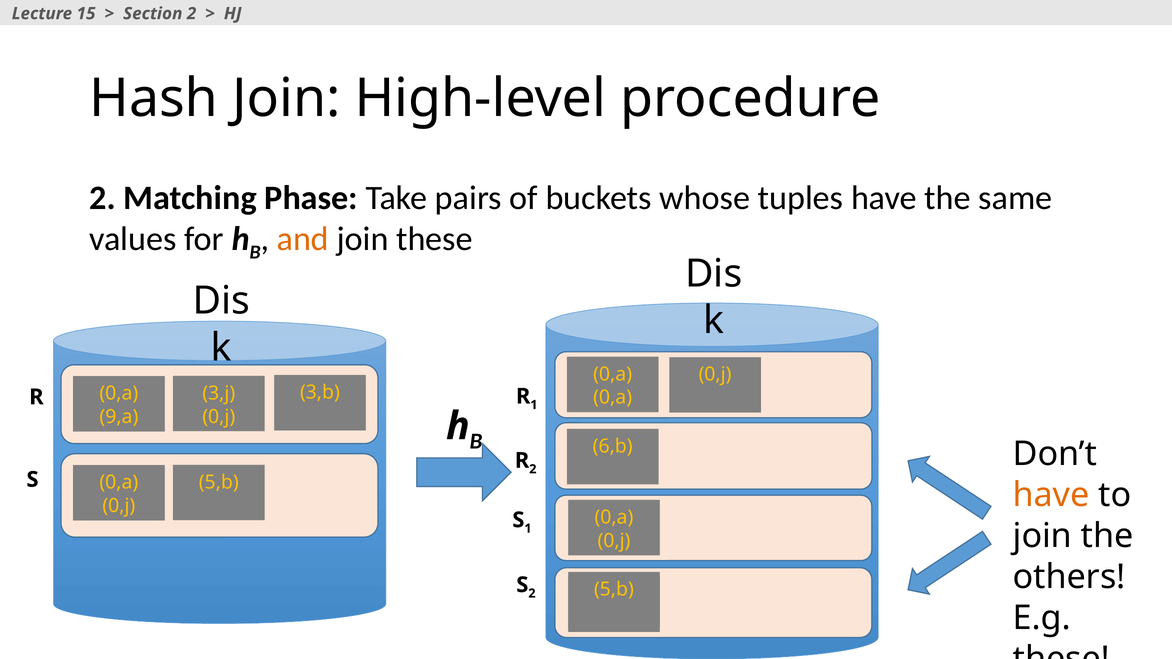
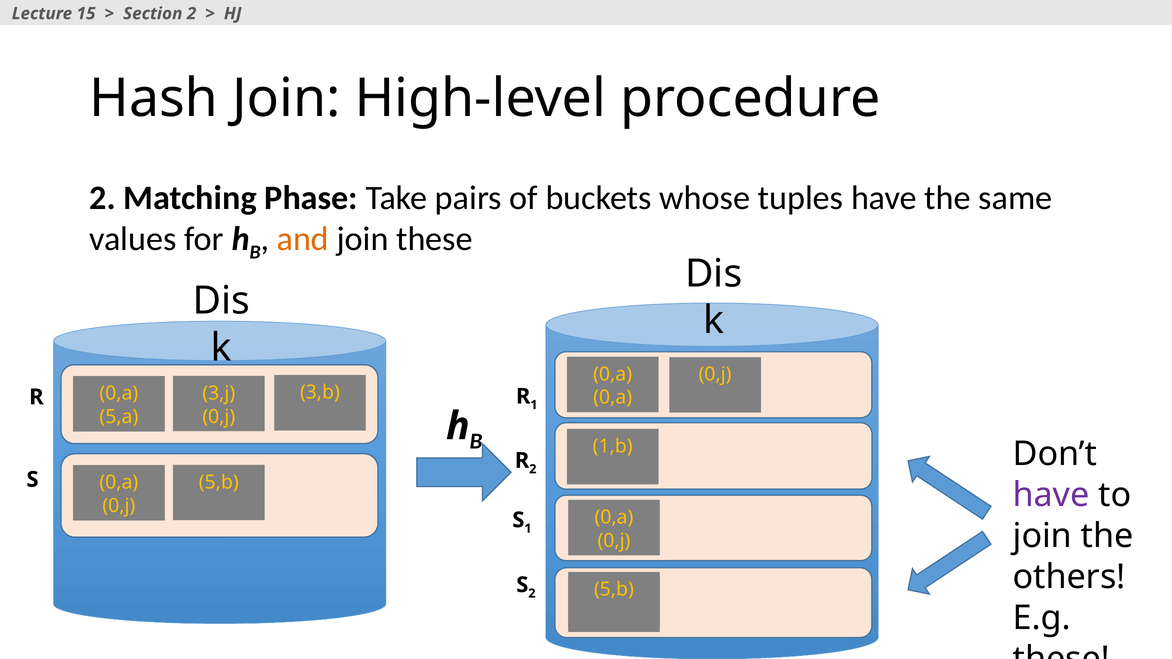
9,a: 9,a -> 5,a
6,b: 6,b -> 1,b
have at (1051, 495) colour: orange -> purple
